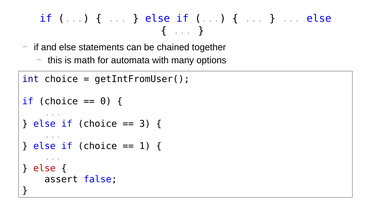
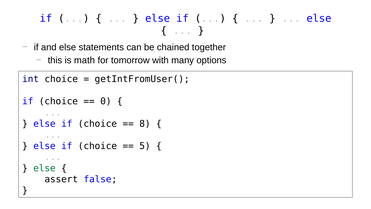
automata: automata -> tomorrow
3: 3 -> 8
1: 1 -> 5
else at (44, 168) colour: red -> green
